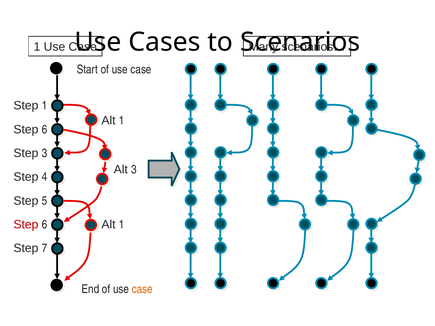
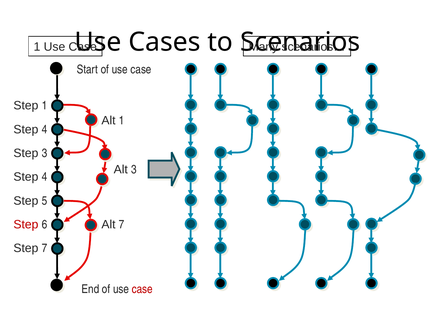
6 at (44, 129): 6 -> 4
1 at (122, 225): 1 -> 7
case at (142, 289) colour: orange -> red
